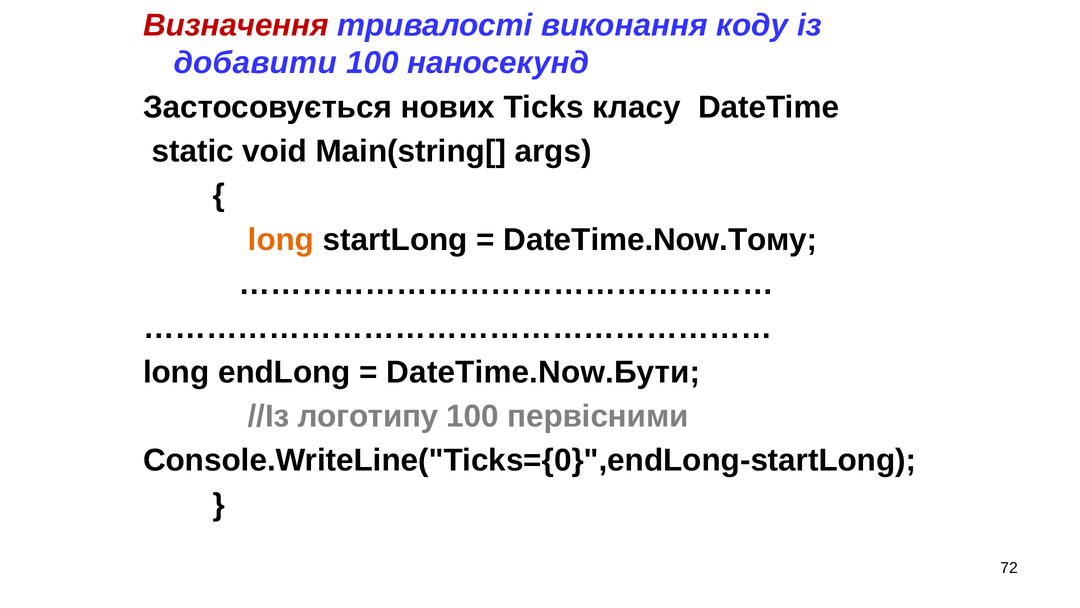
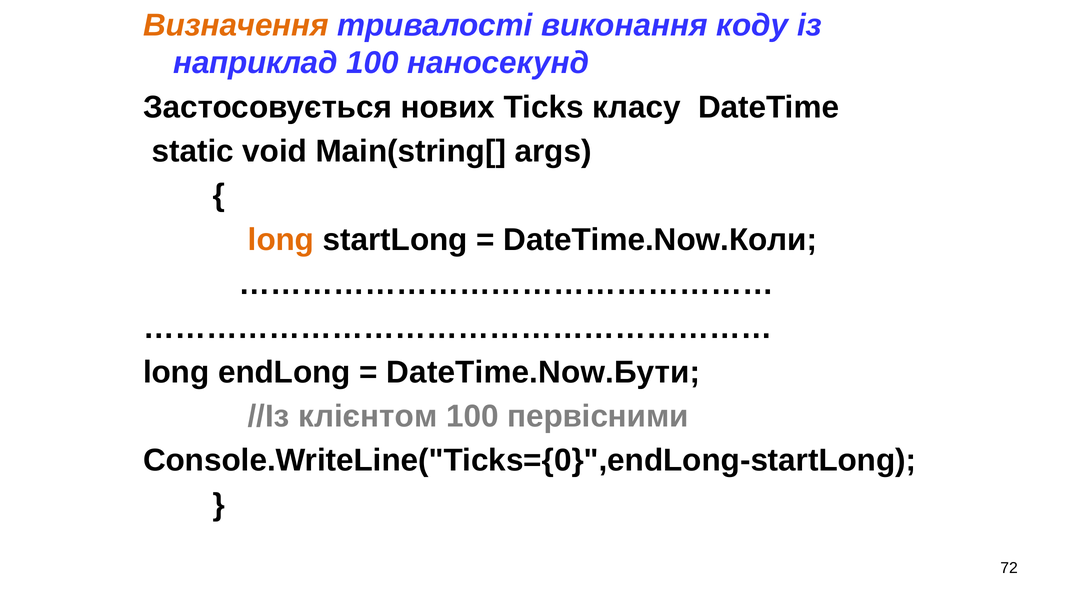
Визначення colour: red -> orange
добавити: добавити -> наприклад
DateTime.Now.Тому: DateTime.Now.Тому -> DateTime.Now.Коли
логотипу: логотипу -> клієнтом
